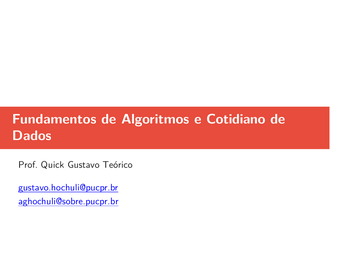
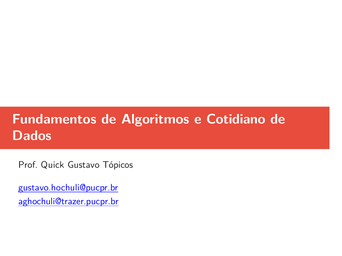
Teórico: Teórico -> Tópicos
aghochuli@sobre.pucpr.br: aghochuli@sobre.pucpr.br -> aghochuli@trazer.pucpr.br
